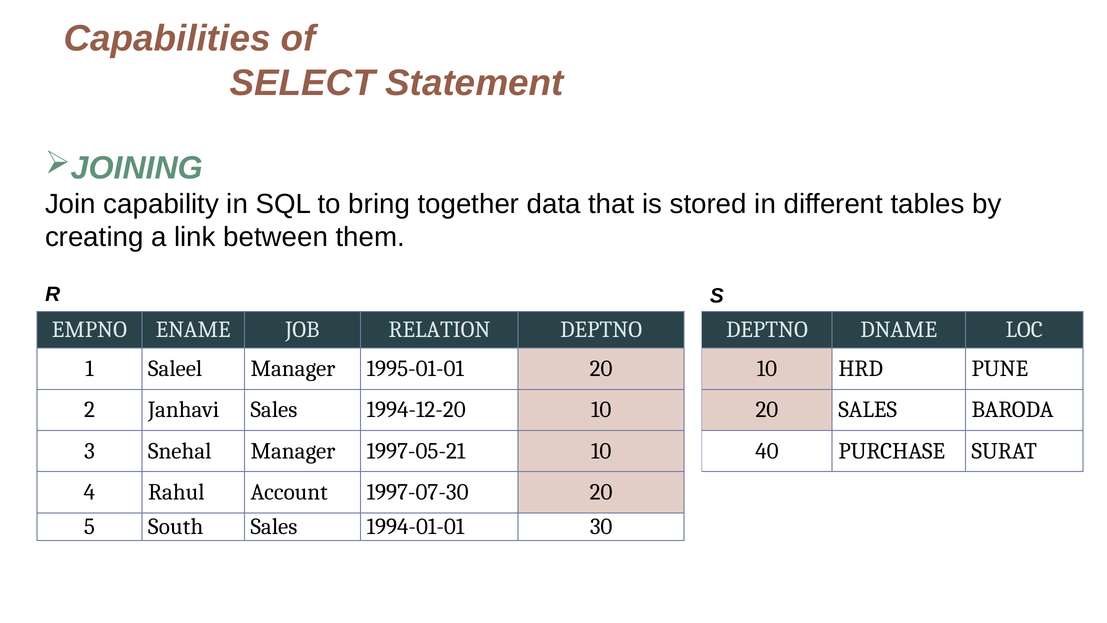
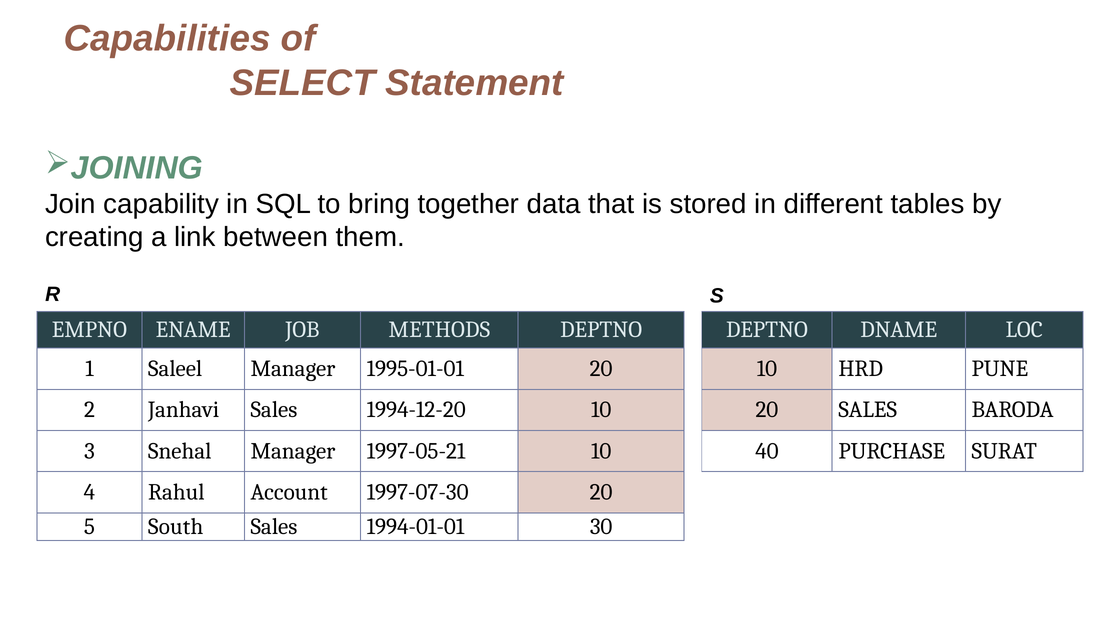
RELATION: RELATION -> METHODS
